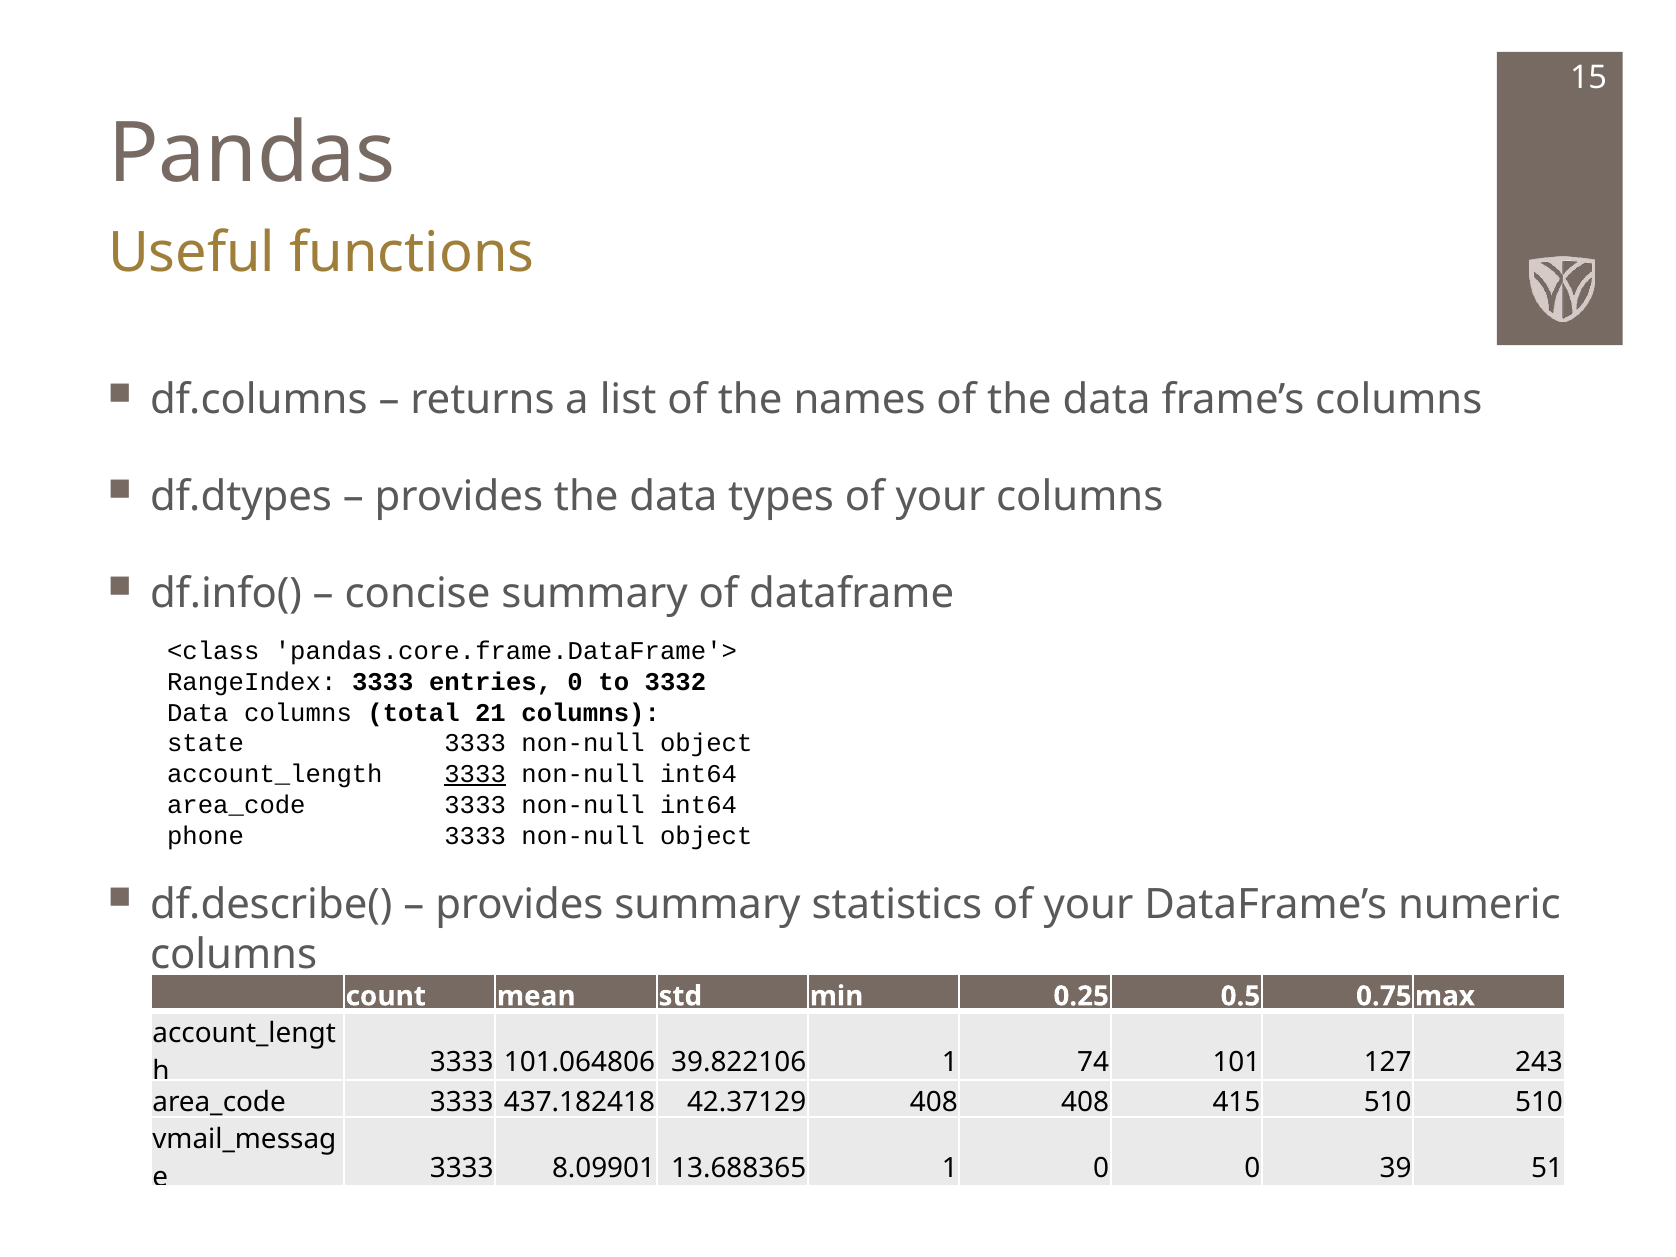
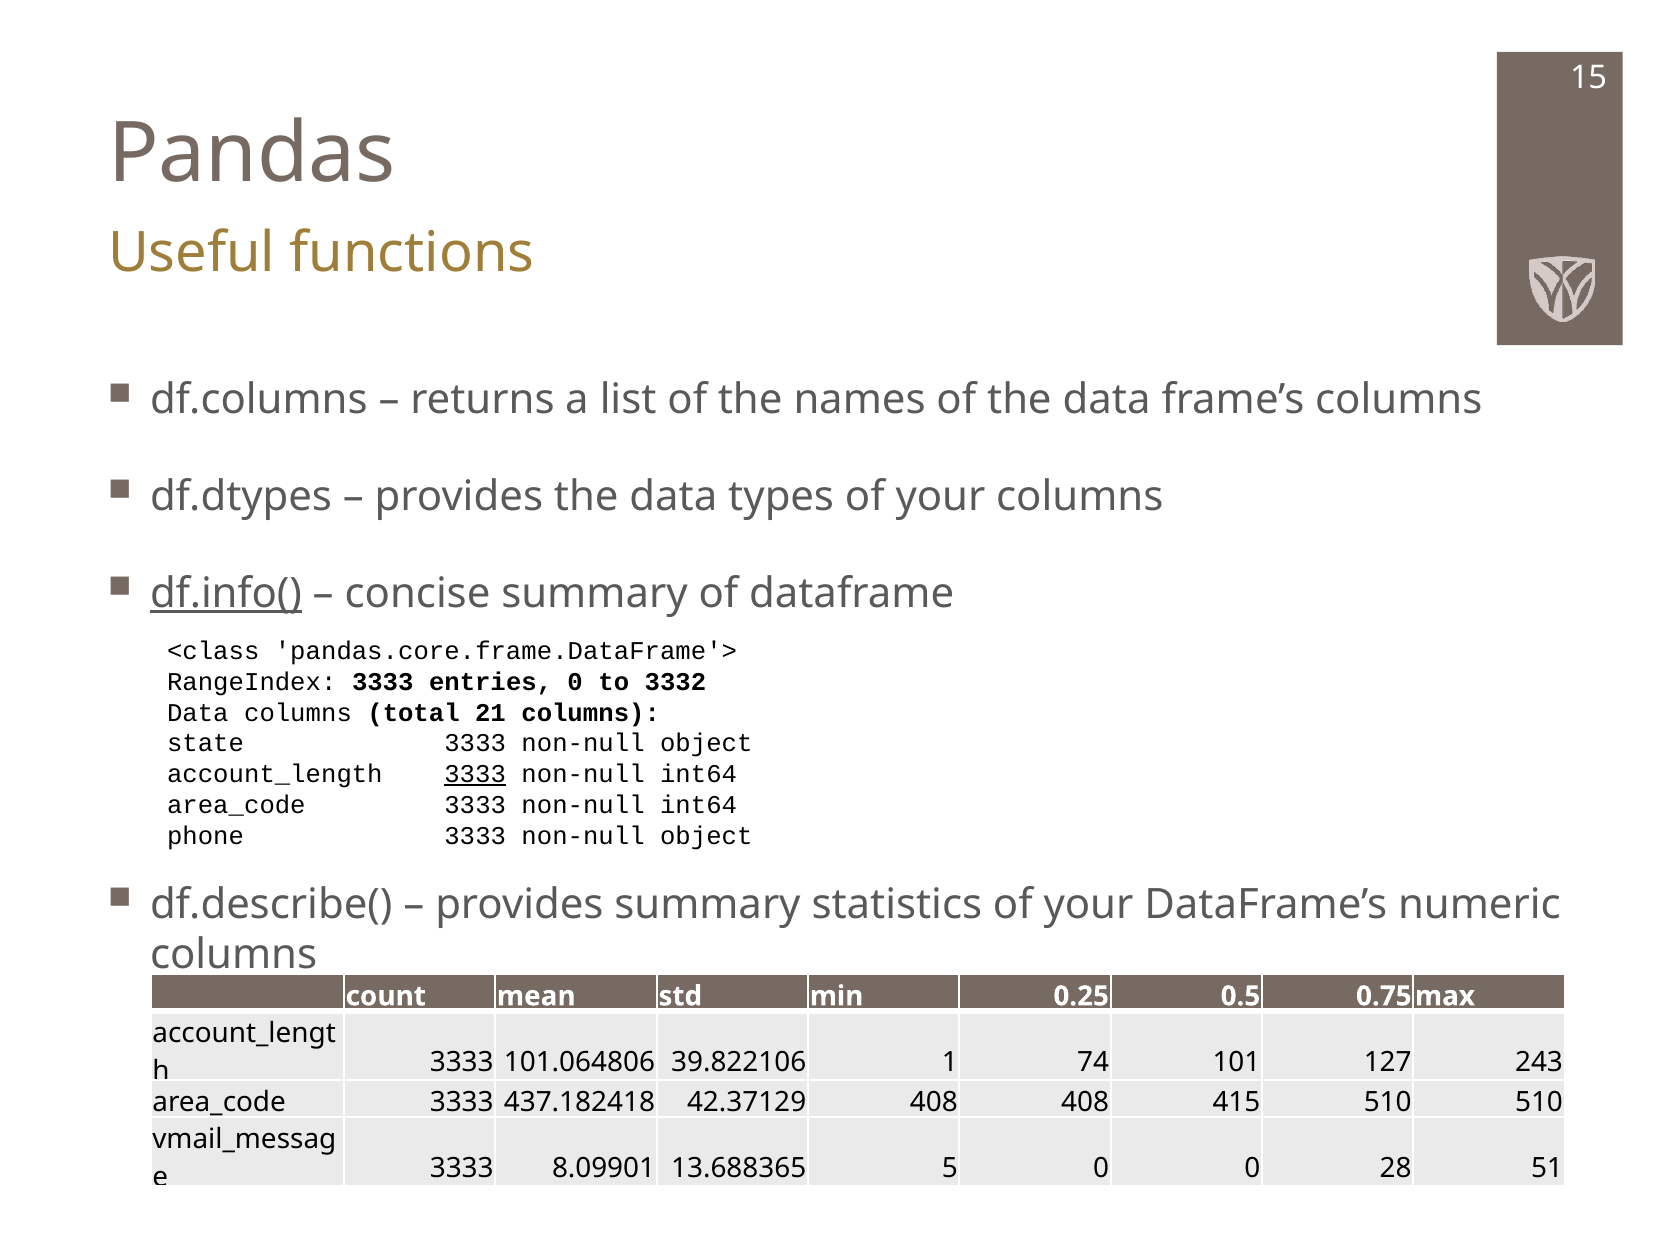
df.info( underline: none -> present
13.688365 1: 1 -> 5
39: 39 -> 28
